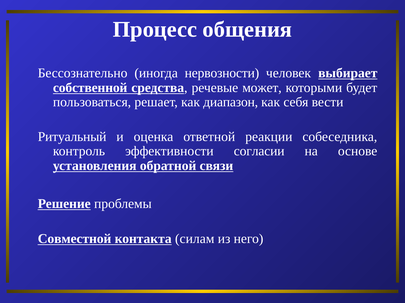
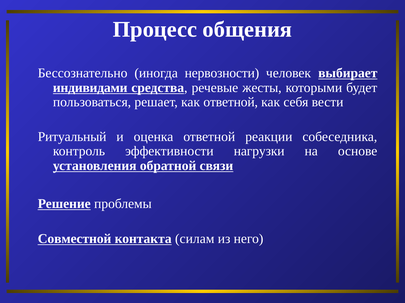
собственной: собственной -> индивидами
может: может -> жесты
как диапазон: диапазон -> ответной
согласии: согласии -> нагрузки
